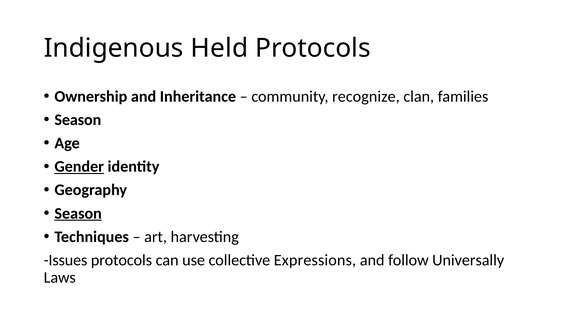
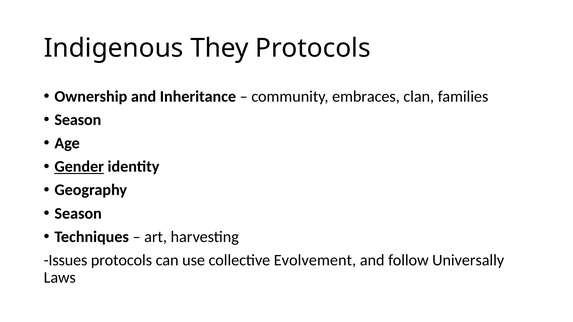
Held: Held -> They
recognize: recognize -> embraces
Season at (78, 214) underline: present -> none
Expressions: Expressions -> Evolvement
